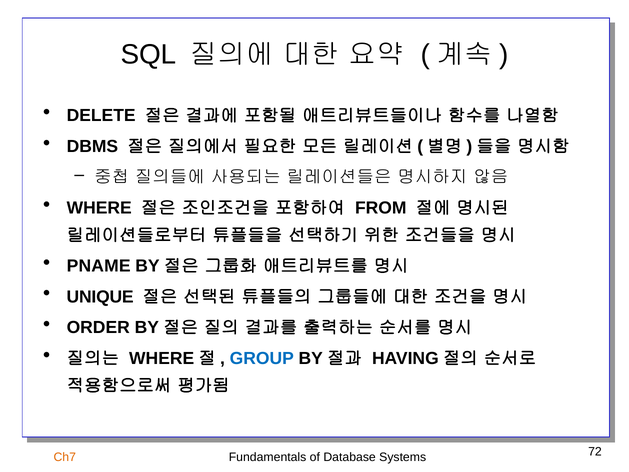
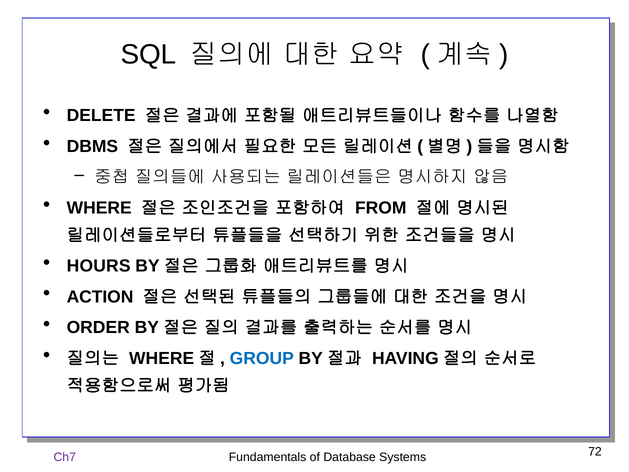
PNAME: PNAME -> HOURS
UNIQUE: UNIQUE -> ACTION
Ch7 colour: orange -> purple
